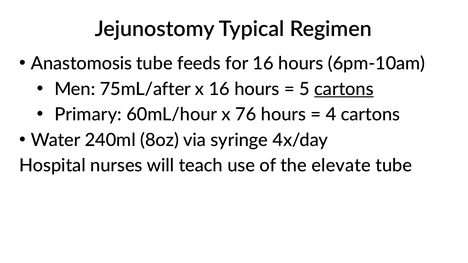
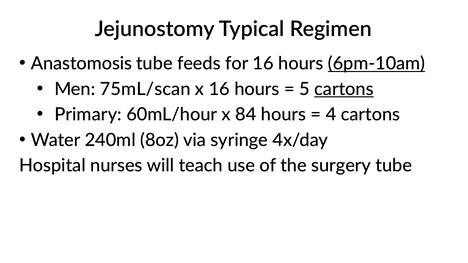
6pm-10am underline: none -> present
75mL/after: 75mL/after -> 75mL/scan
76: 76 -> 84
elevate: elevate -> surgery
